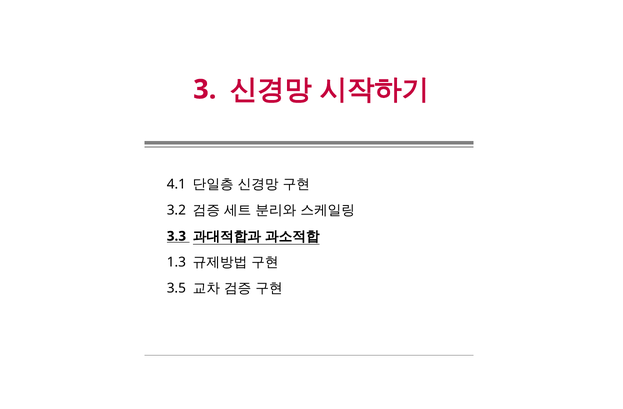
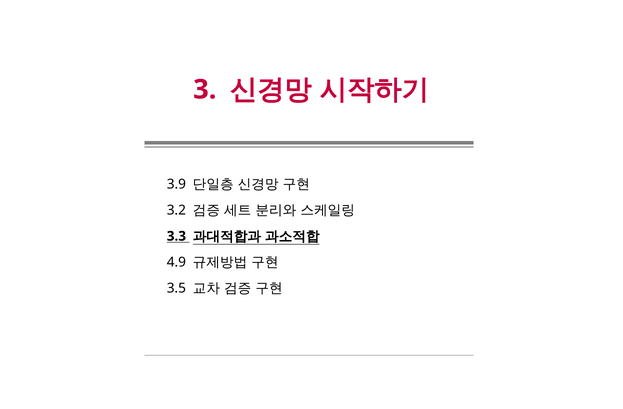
4.1: 4.1 -> 3.9
1.3: 1.3 -> 4.9
